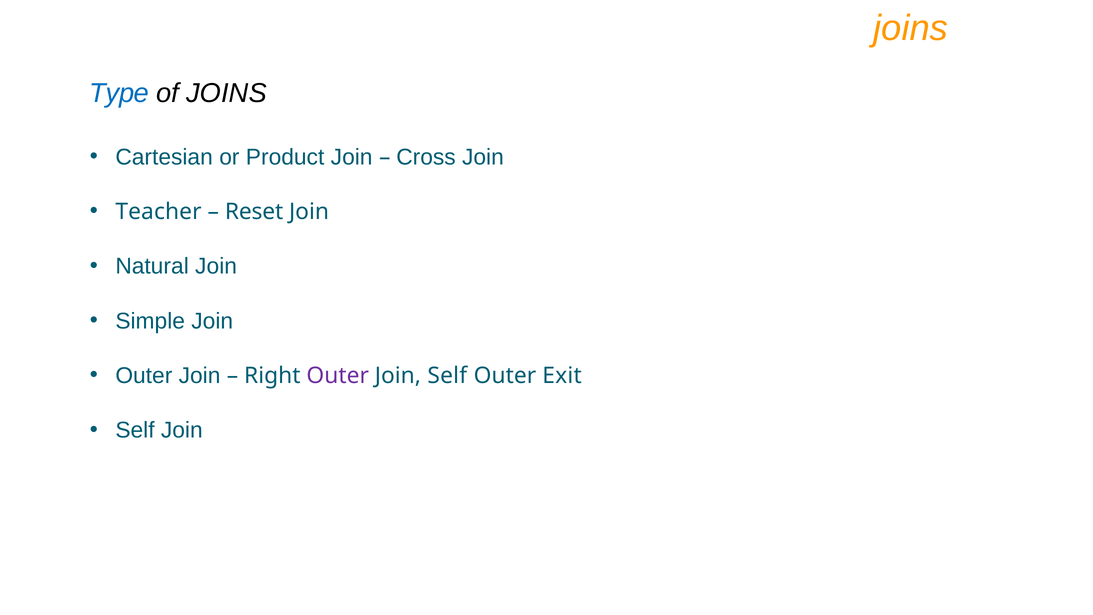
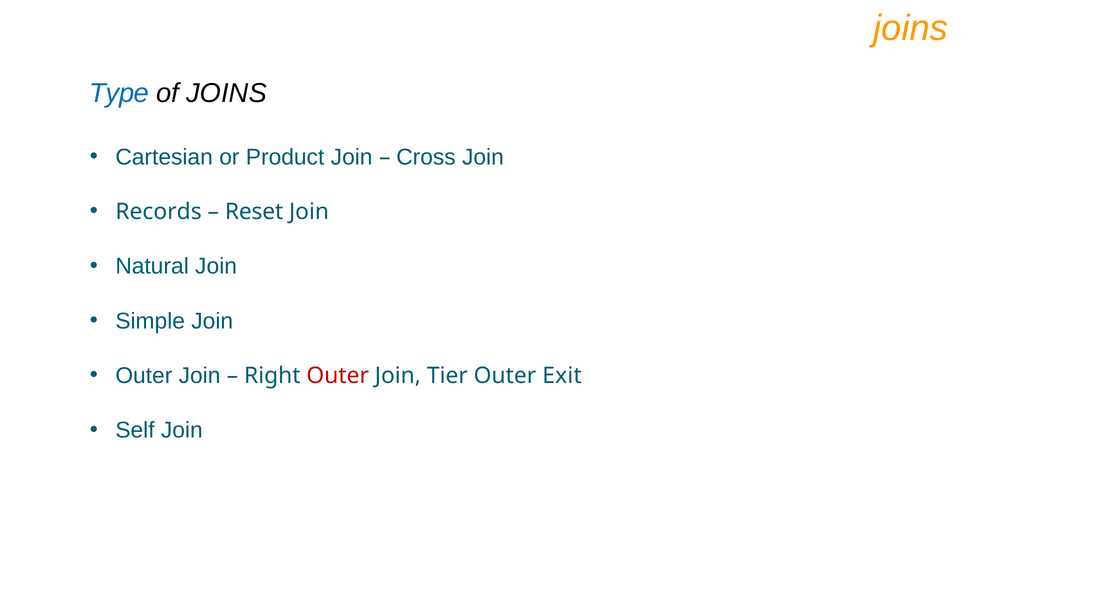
Teacher: Teacher -> Records
Outer at (338, 376) colour: purple -> red
Join Self: Self -> Tier
